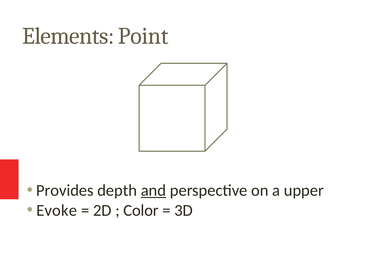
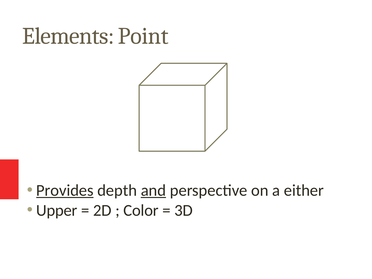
Provides underline: none -> present
upper: upper -> either
Evoke: Evoke -> Upper
